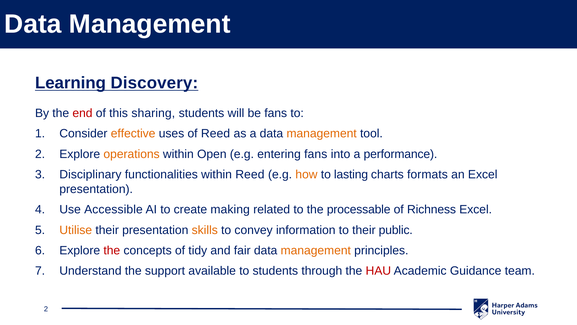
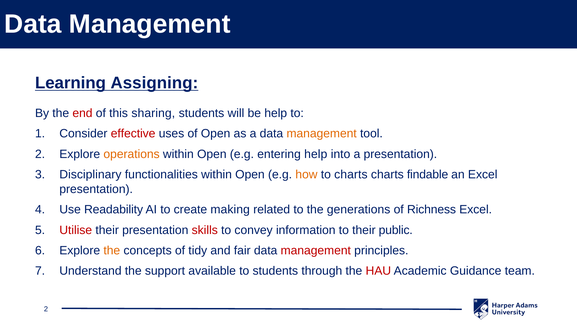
Discovery: Discovery -> Assigning
be fans: fans -> help
effective colour: orange -> red
of Reed: Reed -> Open
entering fans: fans -> help
a performance: performance -> presentation
functionalities within Reed: Reed -> Open
to lasting: lasting -> charts
formats: formats -> findable
Accessible: Accessible -> Readability
processable: processable -> generations
Utilise colour: orange -> red
skills colour: orange -> red
the at (112, 250) colour: red -> orange
management at (316, 250) colour: orange -> red
